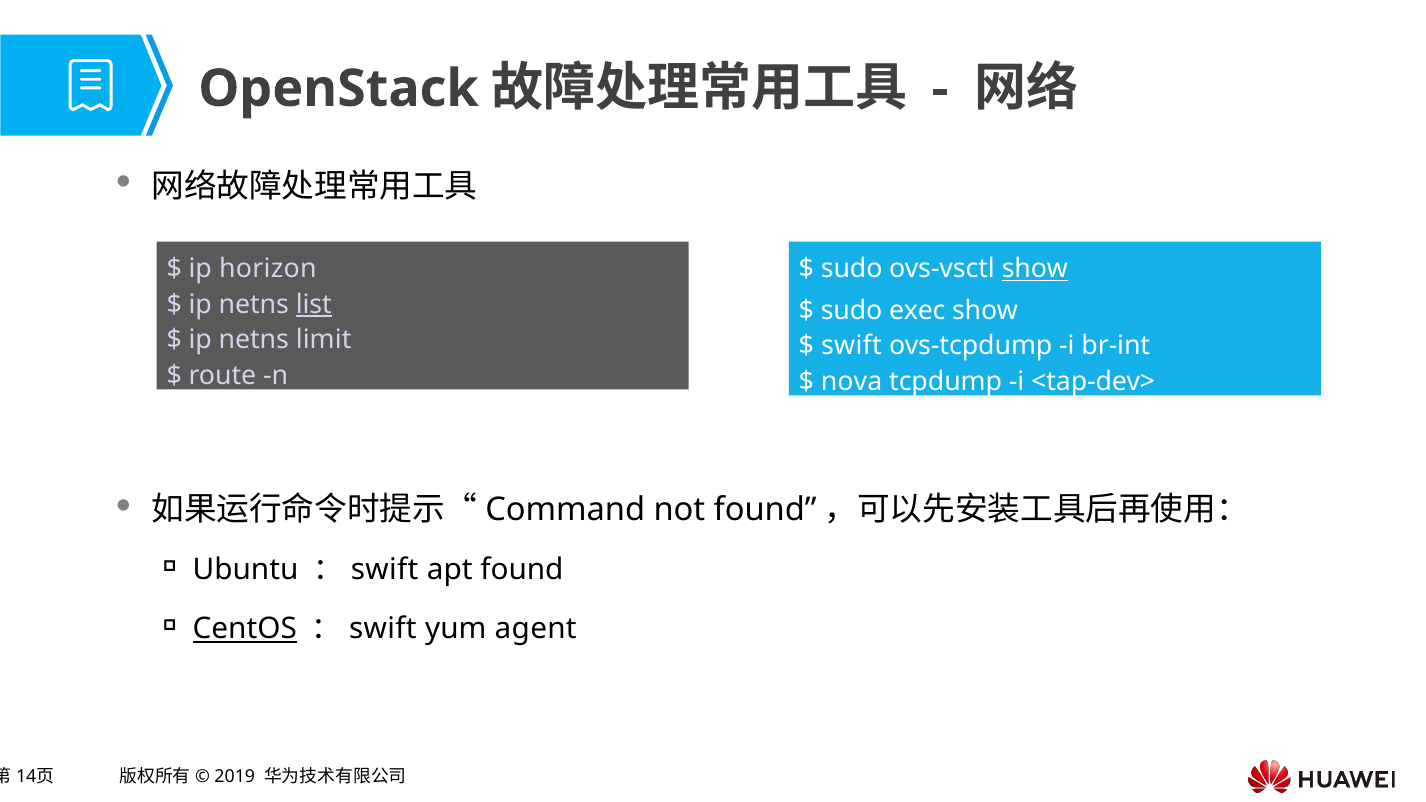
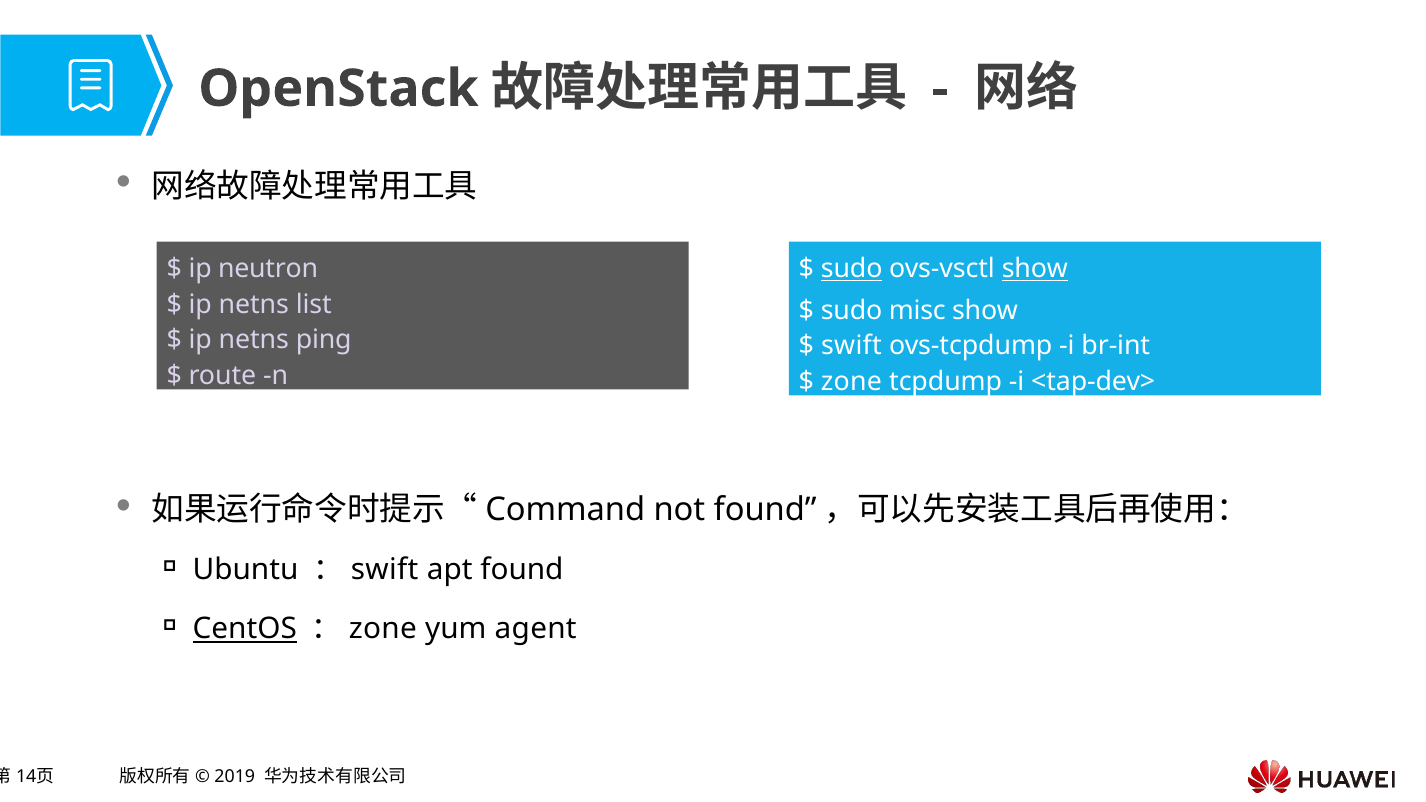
sudo at (852, 269) underline: none -> present
horizon: horizon -> neutron
list underline: present -> none
exec: exec -> misc
limit: limit -> ping
nova at (852, 381): nova -> zone
swift at (383, 629): swift -> zone
